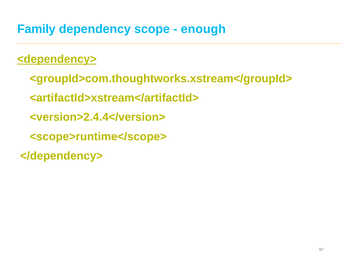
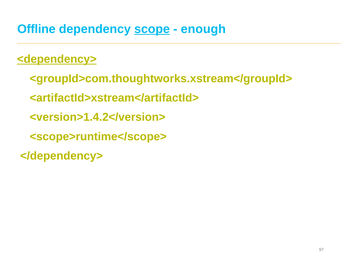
Family: Family -> Offline
scope underline: none -> present
<version>2.4.4</version>: <version>2.4.4</version> -> <version>1.4.2</version>
